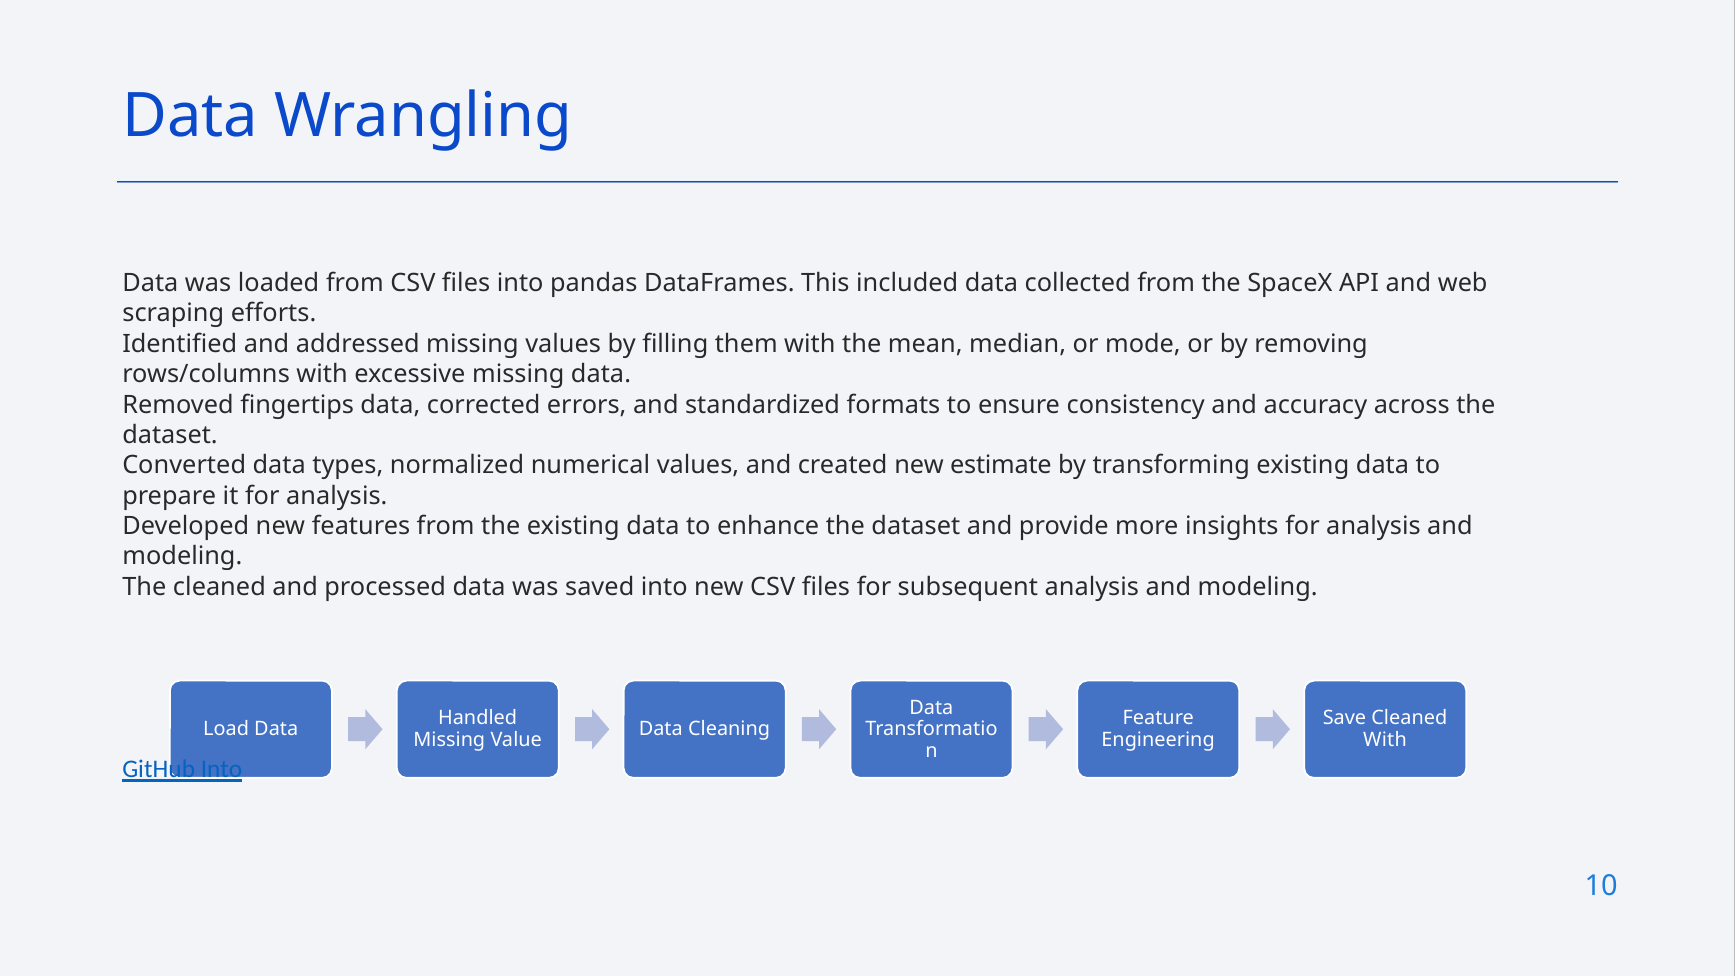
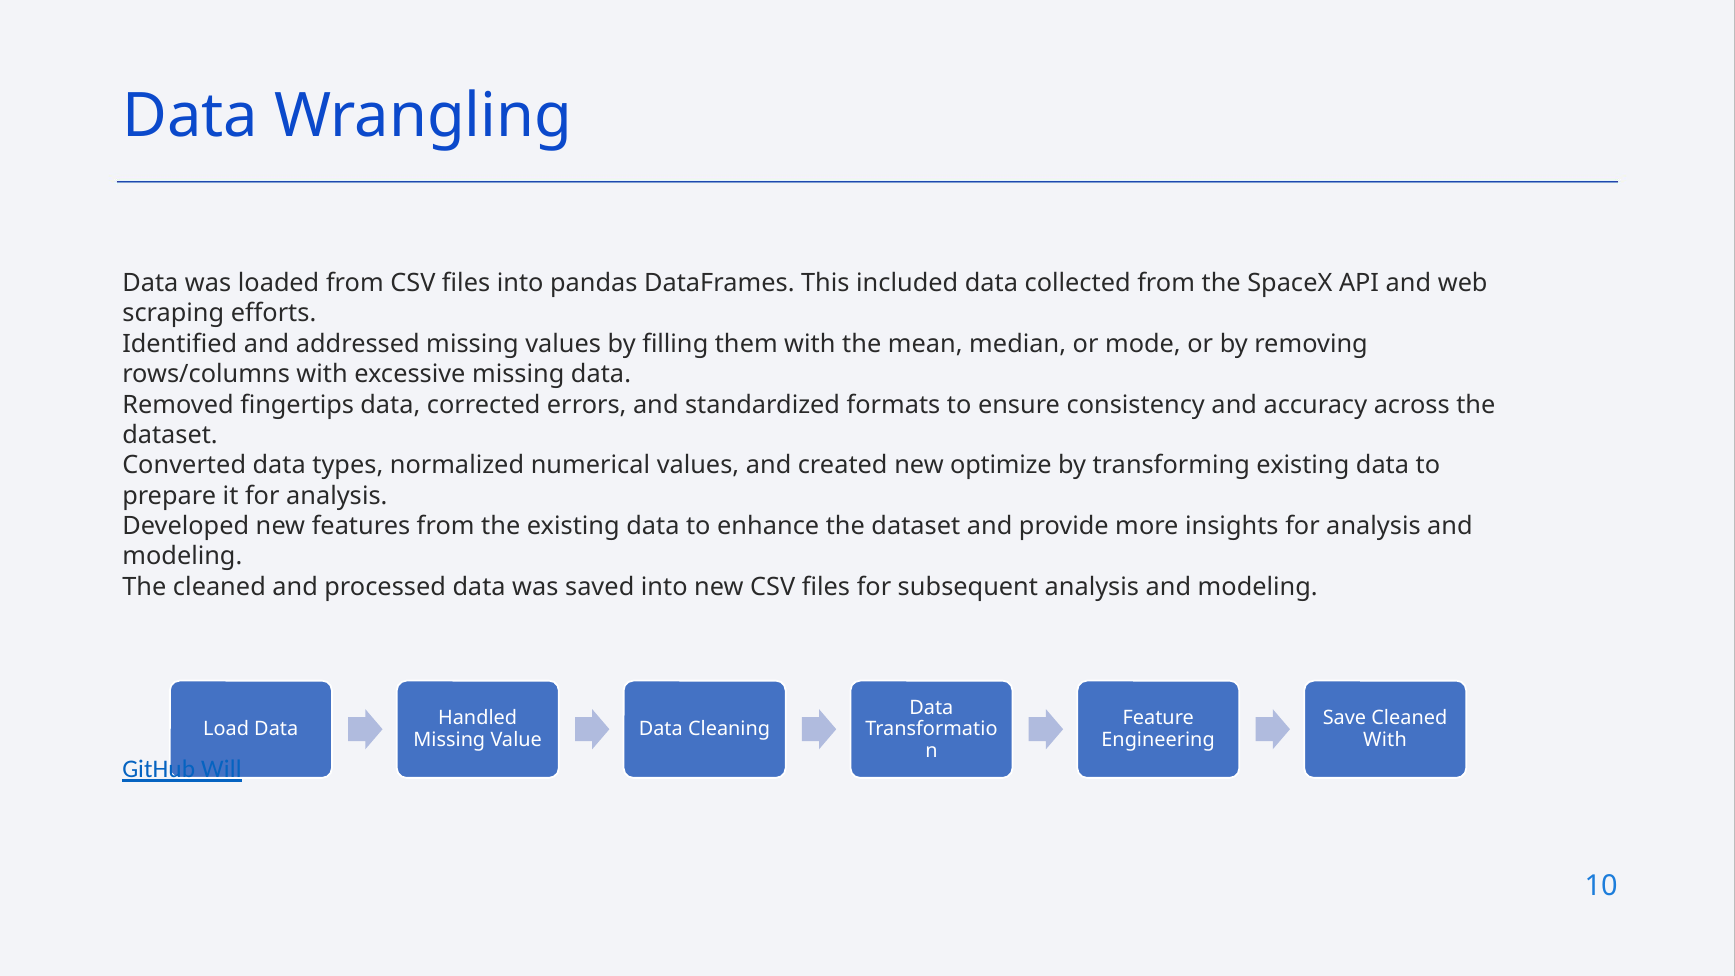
estimate: estimate -> optimize
GitHub Into: Into -> Will
